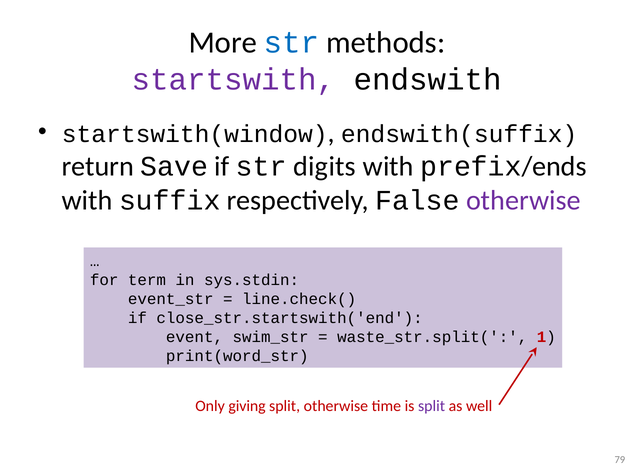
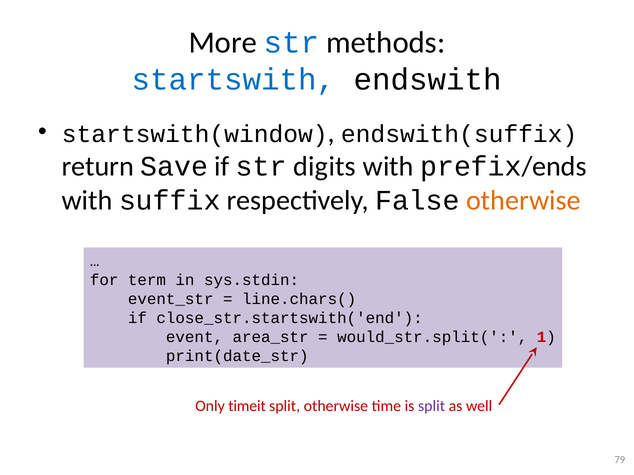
startswith colour: purple -> blue
otherwise at (523, 201) colour: purple -> orange
line.check(: line.check( -> line.chars(
swim_str: swim_str -> area_str
waste_str.split(: waste_str.split( -> would_str.split(
print(word_str: print(word_str -> print(date_str
giving: giving -> timeit
